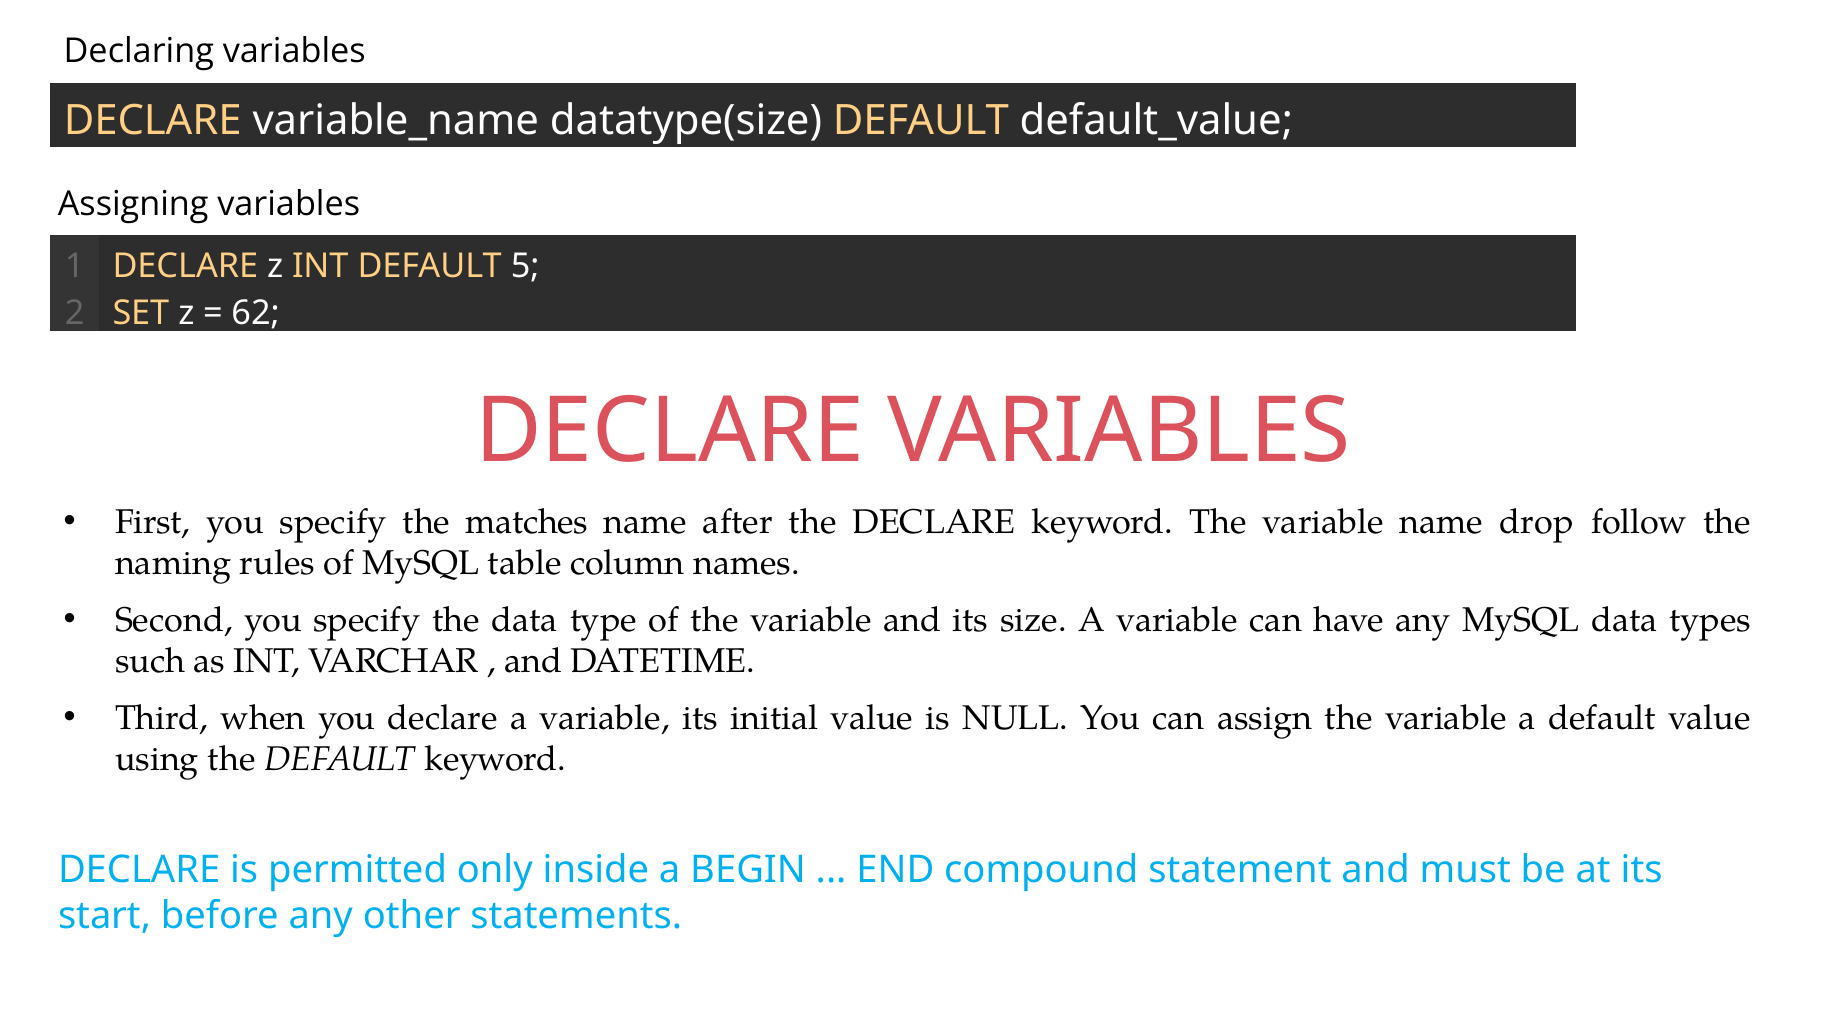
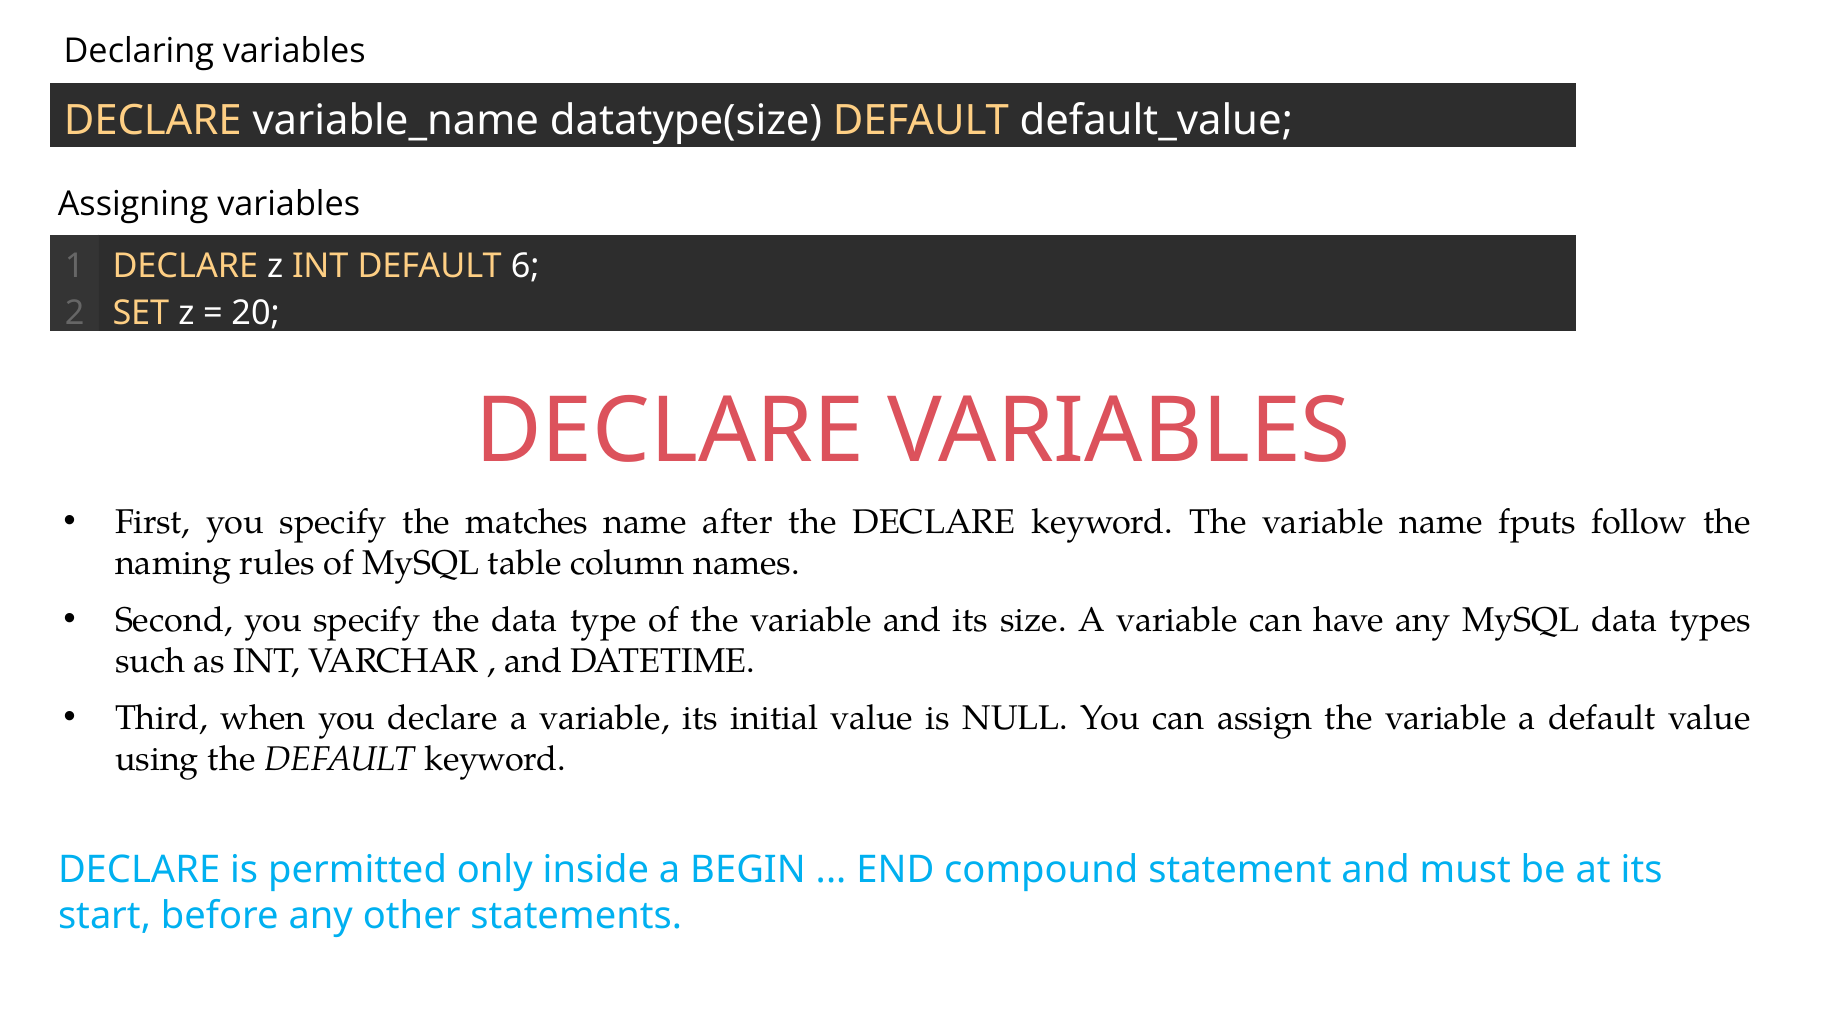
5: 5 -> 6
62: 62 -> 20
drop: drop -> fputs
